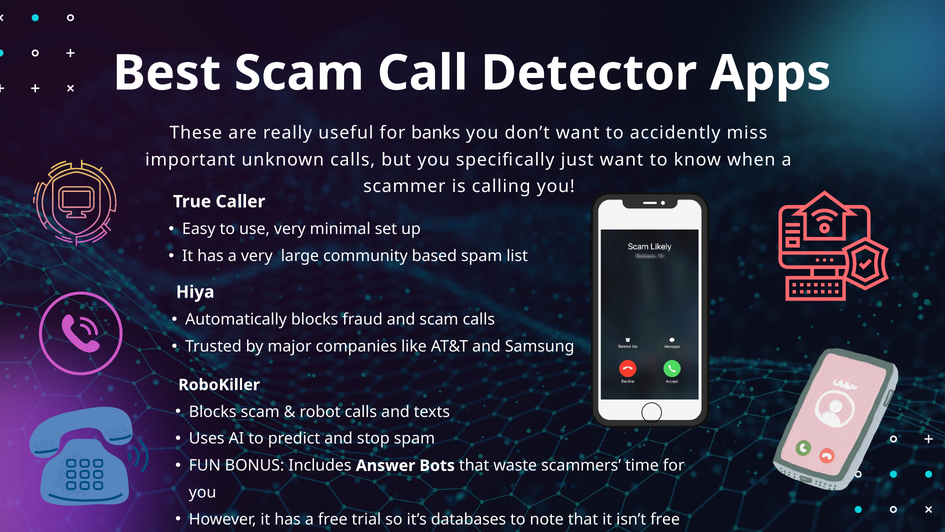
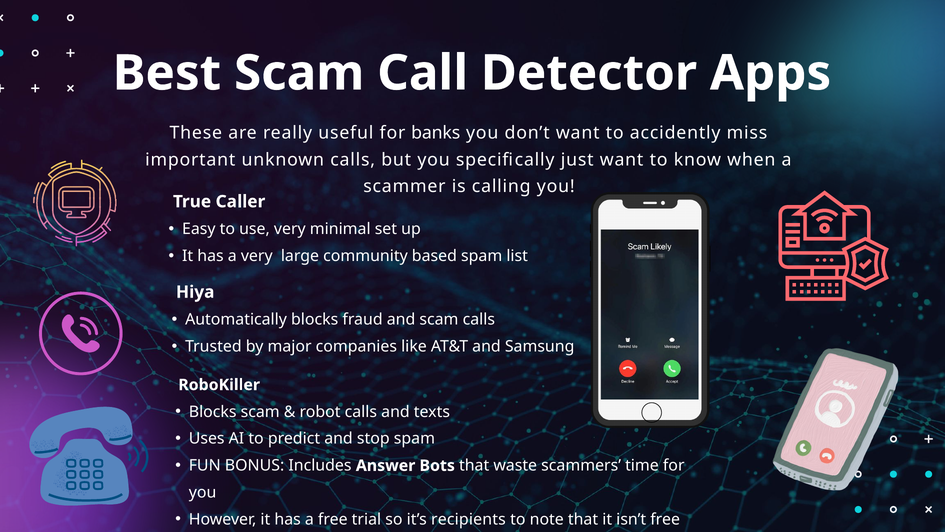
databases: databases -> recipients
